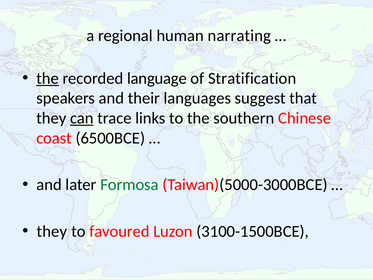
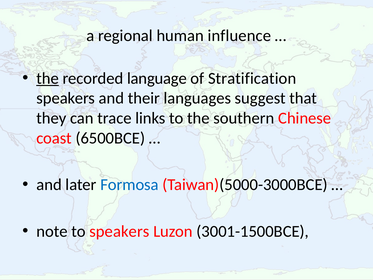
narrating: narrating -> influence
can underline: present -> none
Formosa colour: green -> blue
they at (52, 231): they -> note
to favoured: favoured -> speakers
3100-1500BCE: 3100-1500BCE -> 3001-1500BCE
